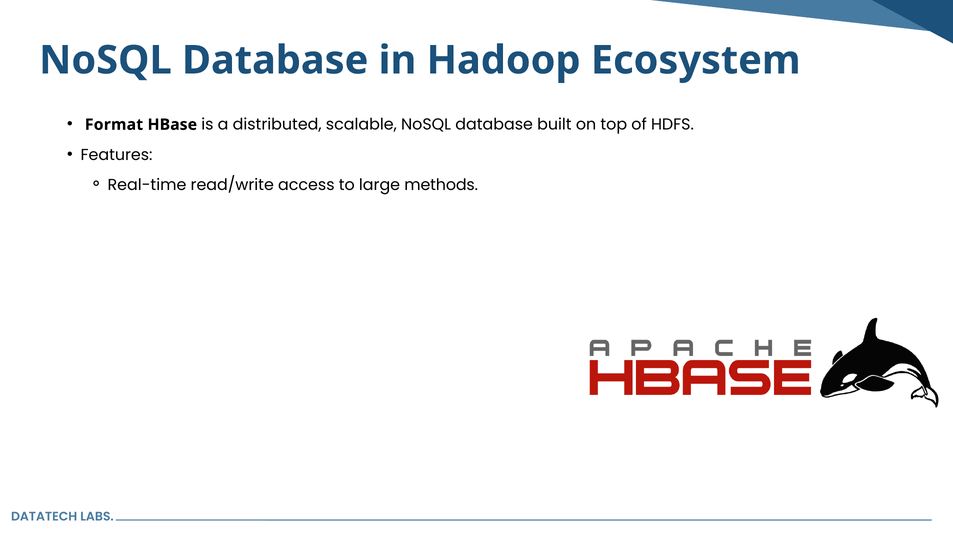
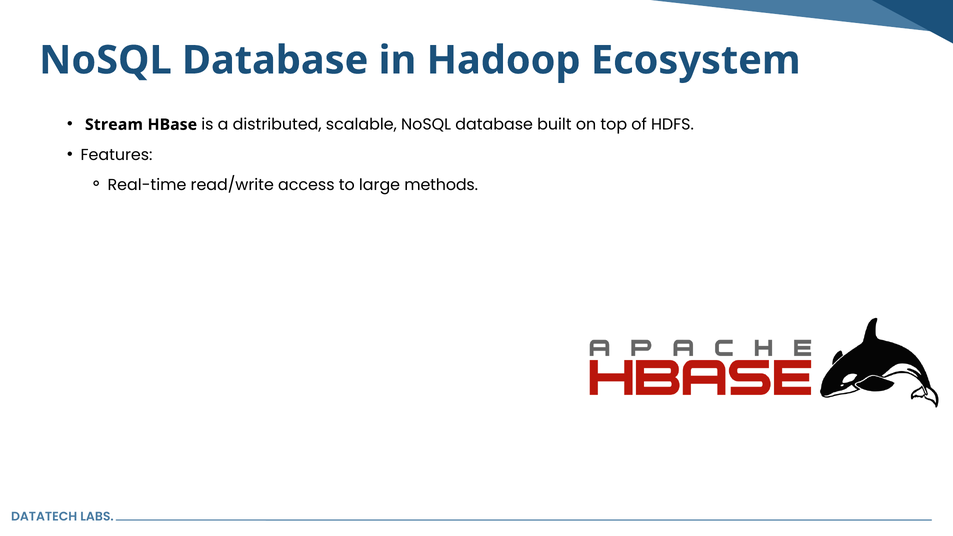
Format: Format -> Stream
